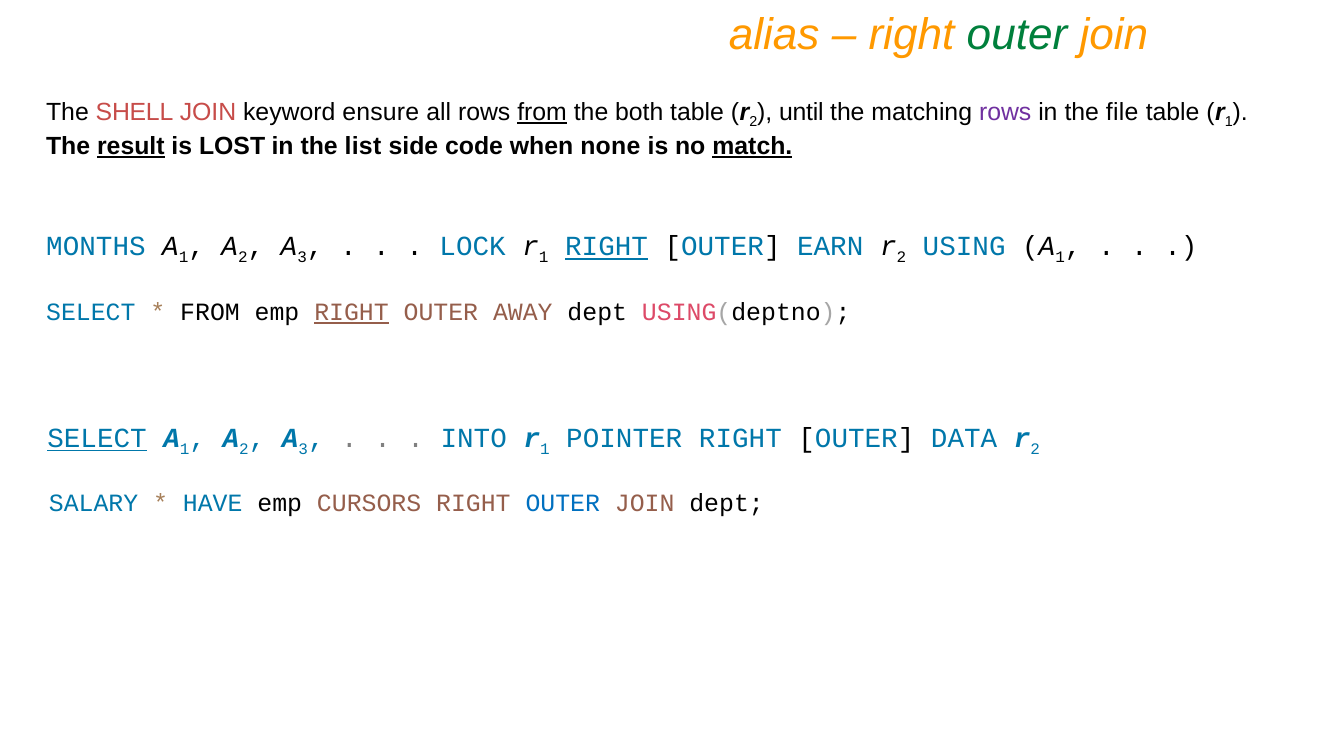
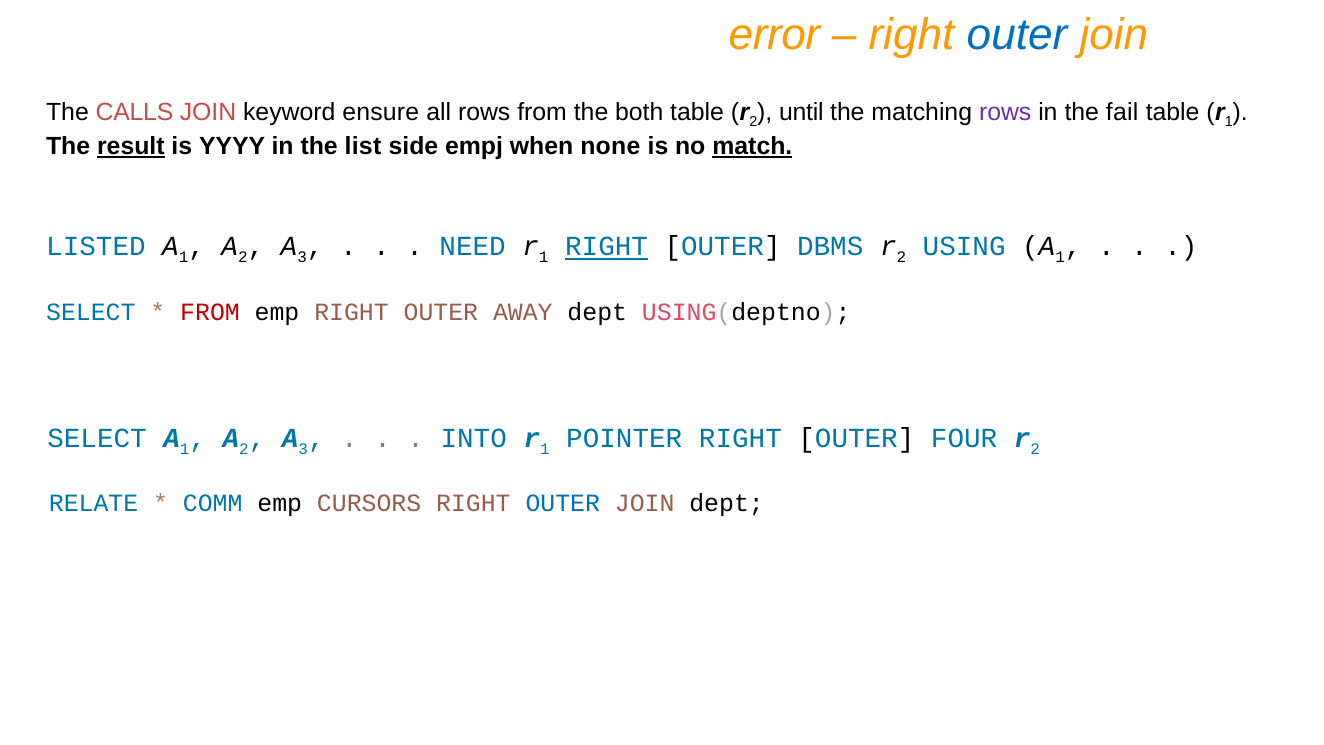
alias: alias -> error
outer at (1017, 34) colour: green -> blue
SHELL: SHELL -> CALLS
from at (542, 112) underline: present -> none
file: file -> fail
LOST: LOST -> YYYY
code: code -> empj
MONTHS: MONTHS -> LISTED
LOCK: LOCK -> NEED
EARN: EARN -> DBMS
FROM at (210, 312) colour: black -> red
RIGHT at (352, 312) underline: present -> none
SELECT at (97, 438) underline: present -> none
DATA: DATA -> FOUR
SALARY: SALARY -> RELATE
HAVE: HAVE -> COMM
